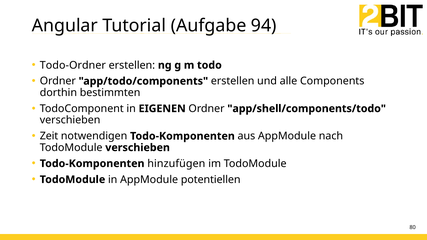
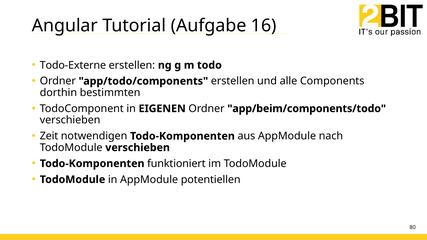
94: 94 -> 16
Todo-Ordner: Todo-Ordner -> Todo-Externe
app/shell/components/todo: app/shell/components/todo -> app/beim/components/todo
hinzufügen: hinzufügen -> funktioniert
